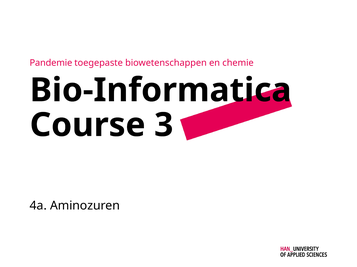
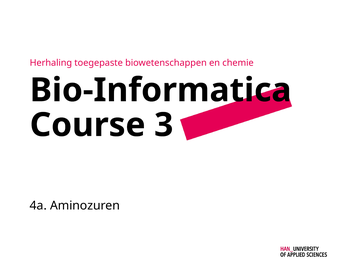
Pandemie: Pandemie -> Herhaling
